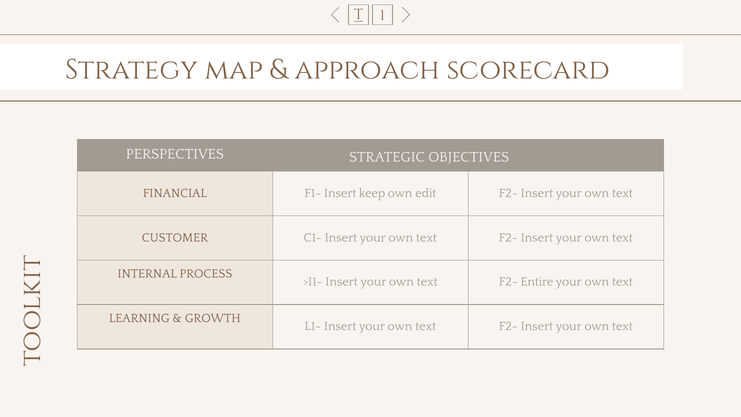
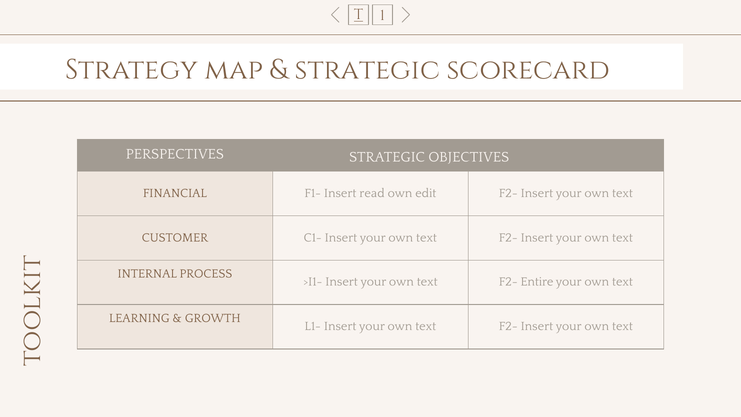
approach at (367, 70): approach -> strategic
keep: keep -> read
